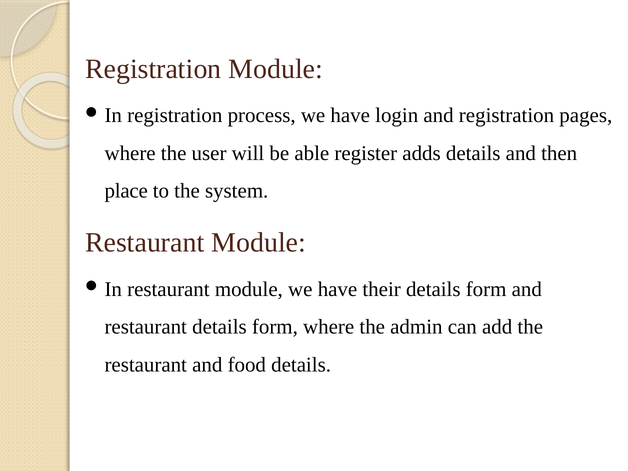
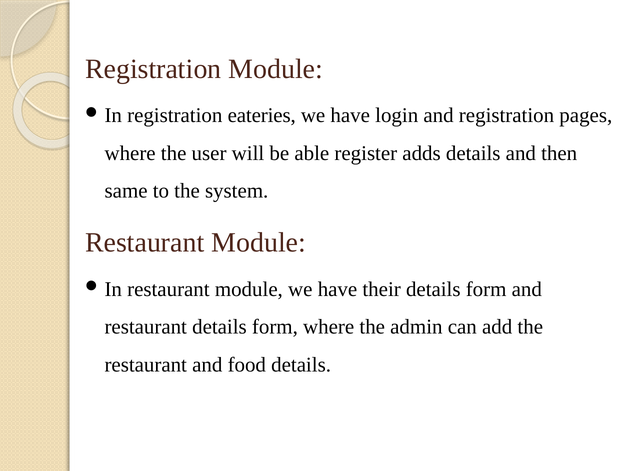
process: process -> eateries
place: place -> same
